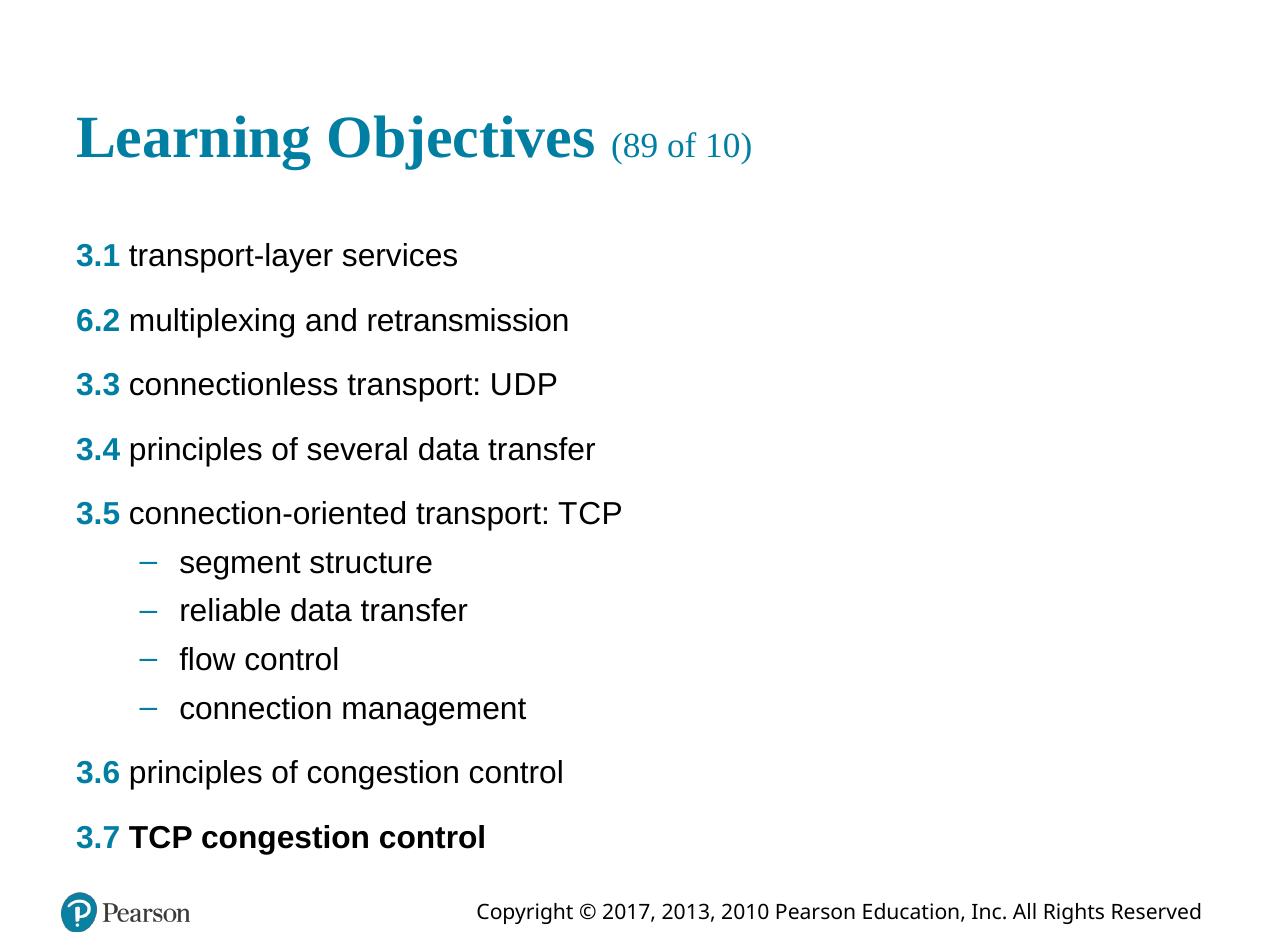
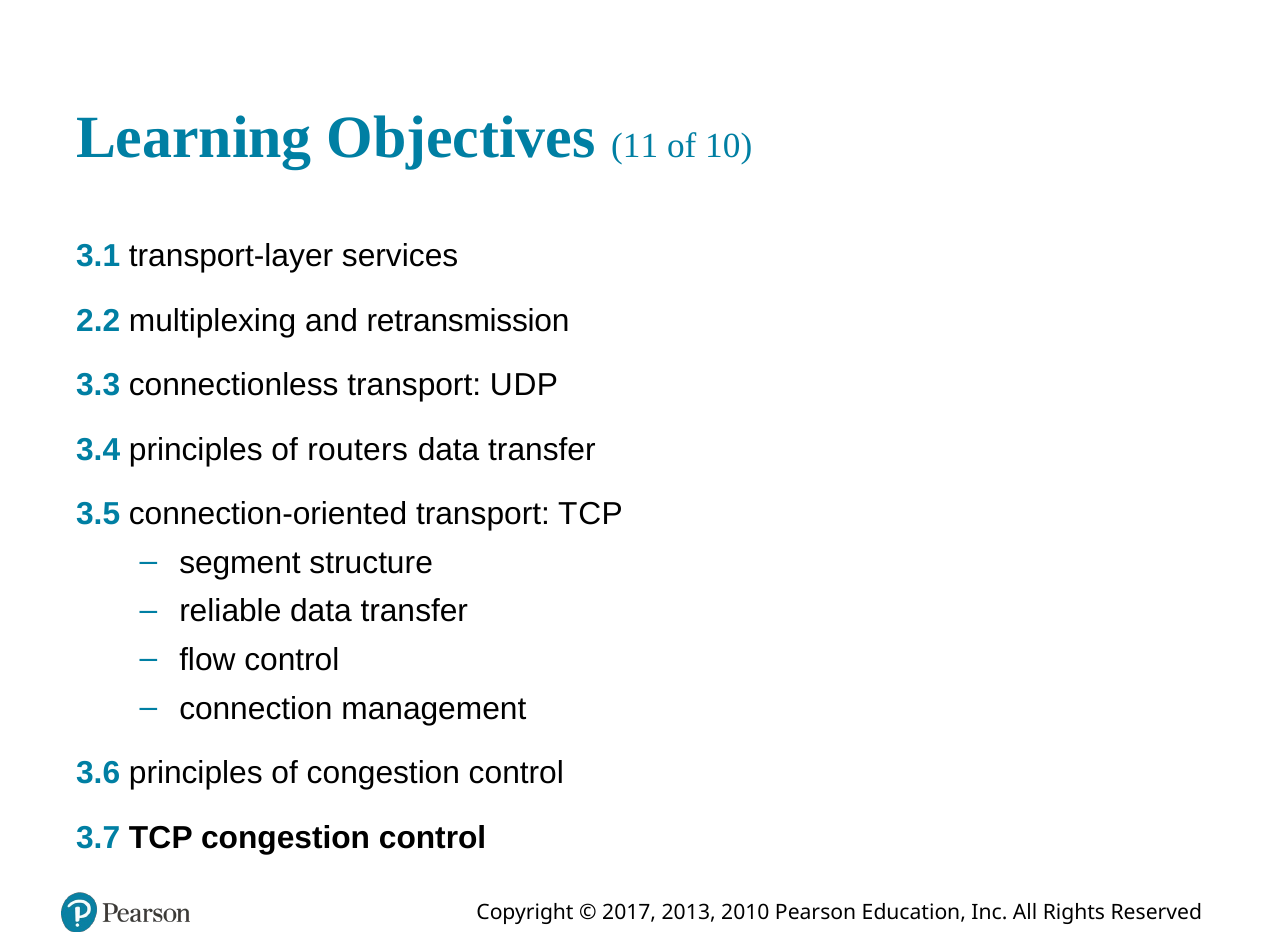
89: 89 -> 11
6.2: 6.2 -> 2.2
several: several -> routers
